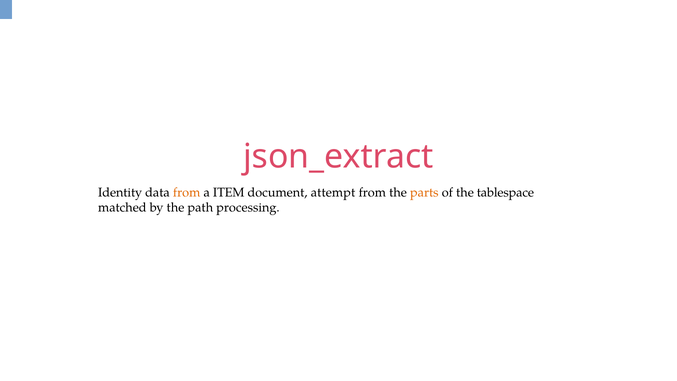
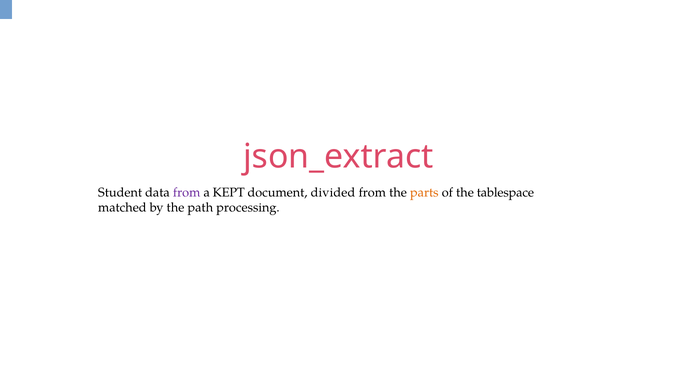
Identity: Identity -> Student
from at (187, 192) colour: orange -> purple
ITEM: ITEM -> KEPT
attempt: attempt -> divided
